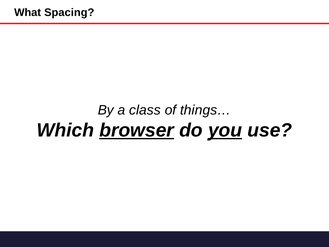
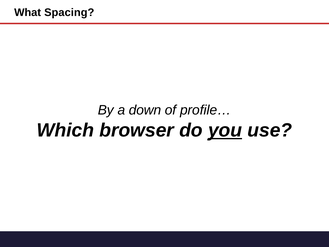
class: class -> down
things…: things… -> profile…
browser underline: present -> none
